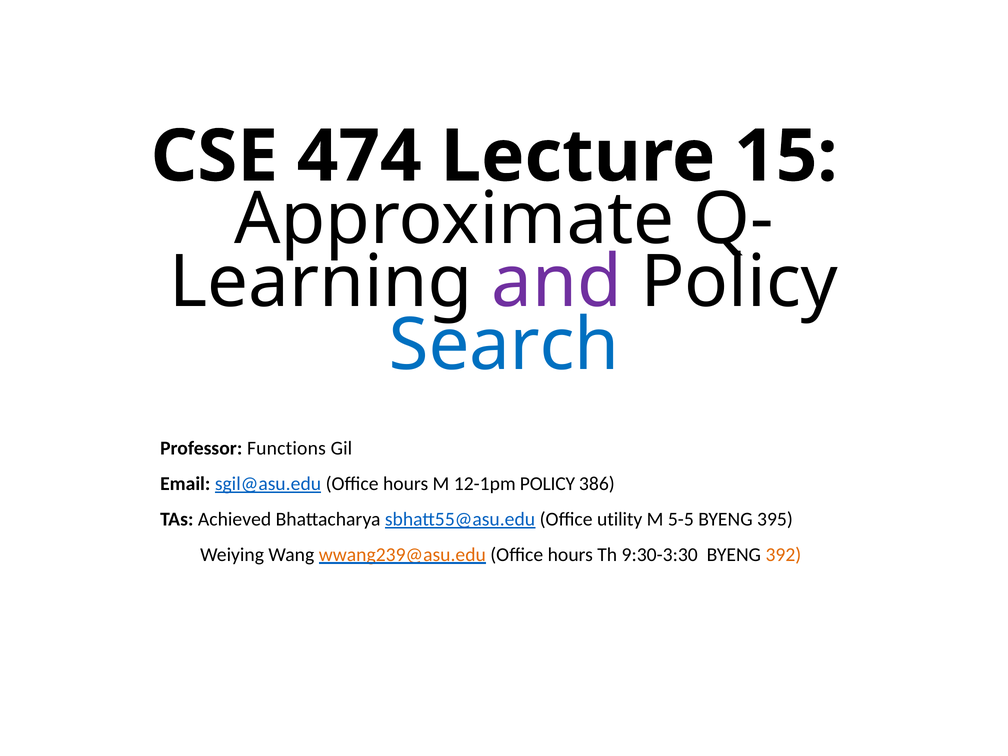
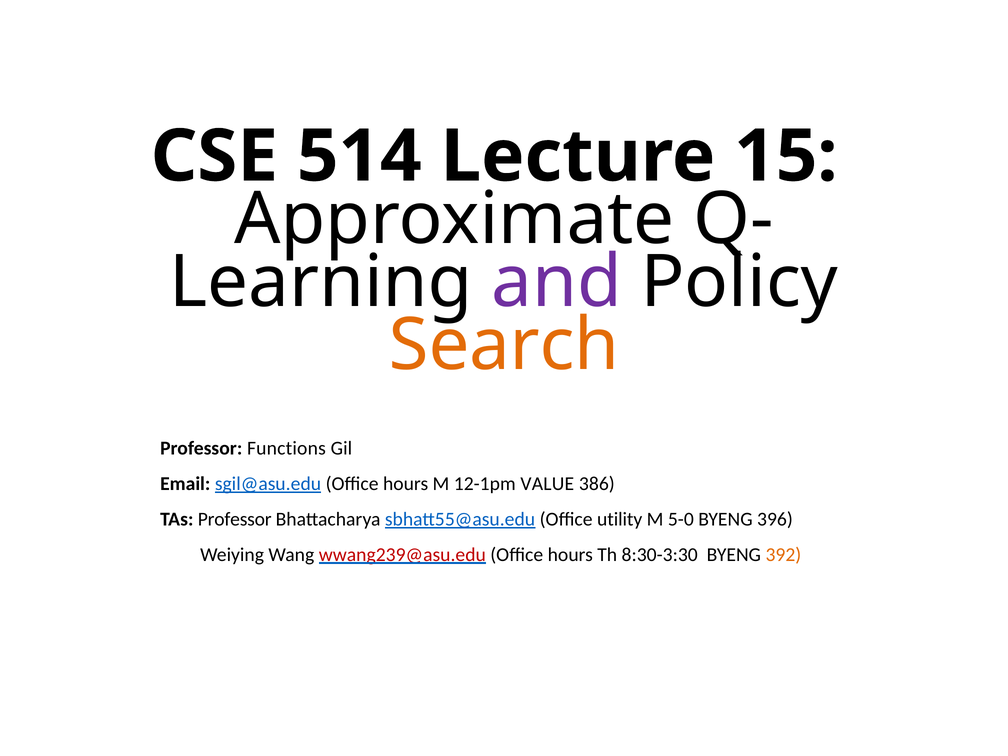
474: 474 -> 514
Search colour: blue -> orange
12-1pm POLICY: POLICY -> VALUE
TAs Achieved: Achieved -> Professor
5-5: 5-5 -> 5-0
395: 395 -> 396
wwang239@asu.edu colour: orange -> red
9:30-3:30: 9:30-3:30 -> 8:30-3:30
